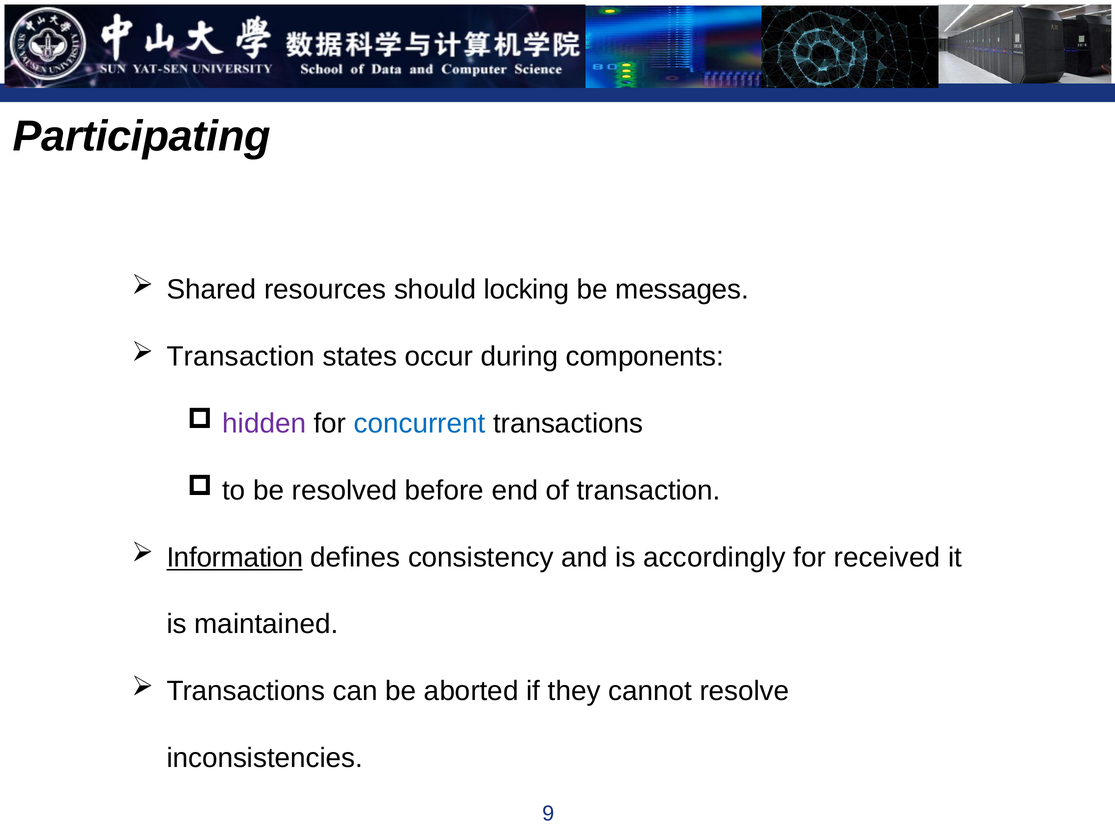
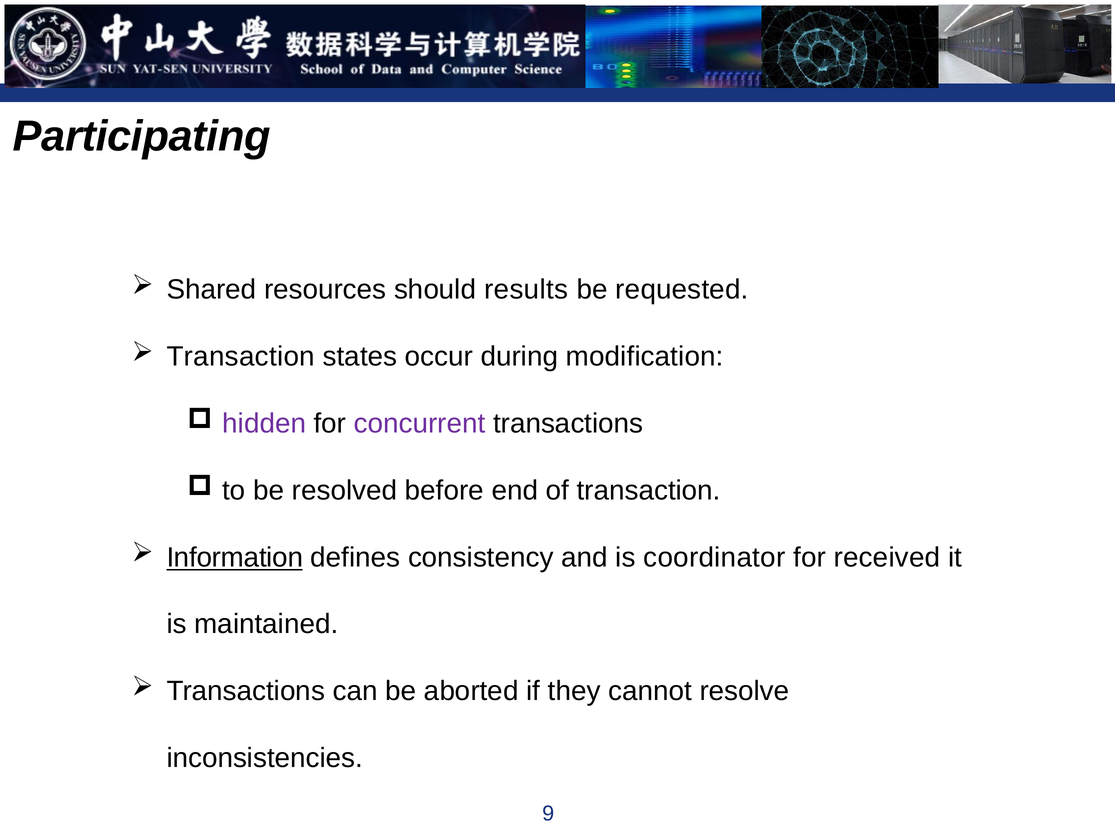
locking: locking -> results
messages: messages -> requested
components: components -> modification
concurrent colour: blue -> purple
accordingly: accordingly -> coordinator
